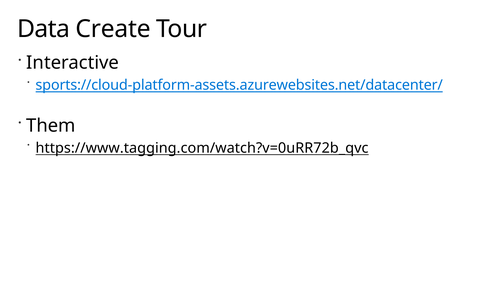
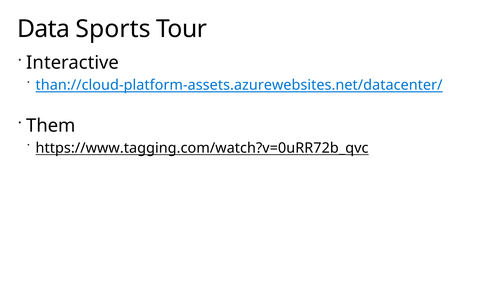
Create: Create -> Sports
sports://cloud-platform-assets.azurewebsites.net/datacenter/: sports://cloud-platform-assets.azurewebsites.net/datacenter/ -> than://cloud-platform-assets.azurewebsites.net/datacenter/
